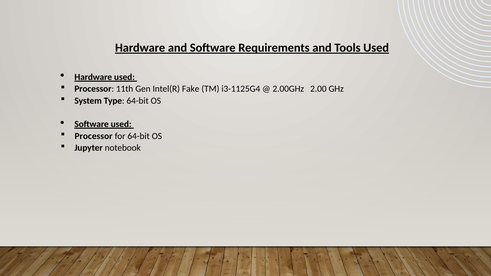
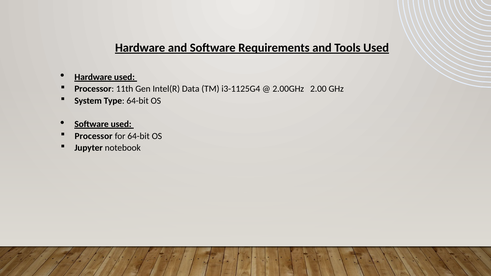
Fake: Fake -> Data
